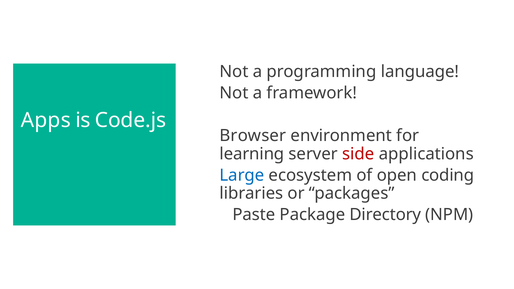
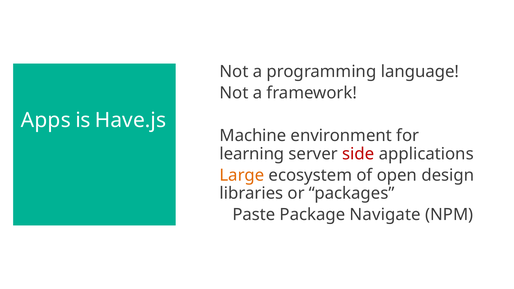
Code.js: Code.js -> Have.js
Browser: Browser -> Machine
Large colour: blue -> orange
coding: coding -> design
Directory: Directory -> Navigate
